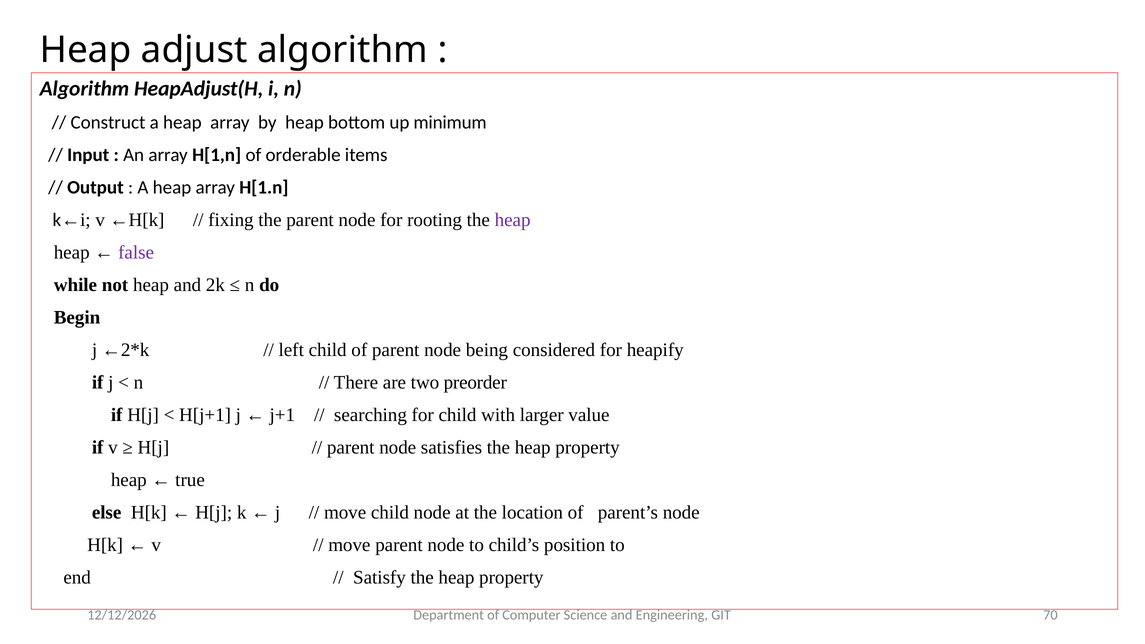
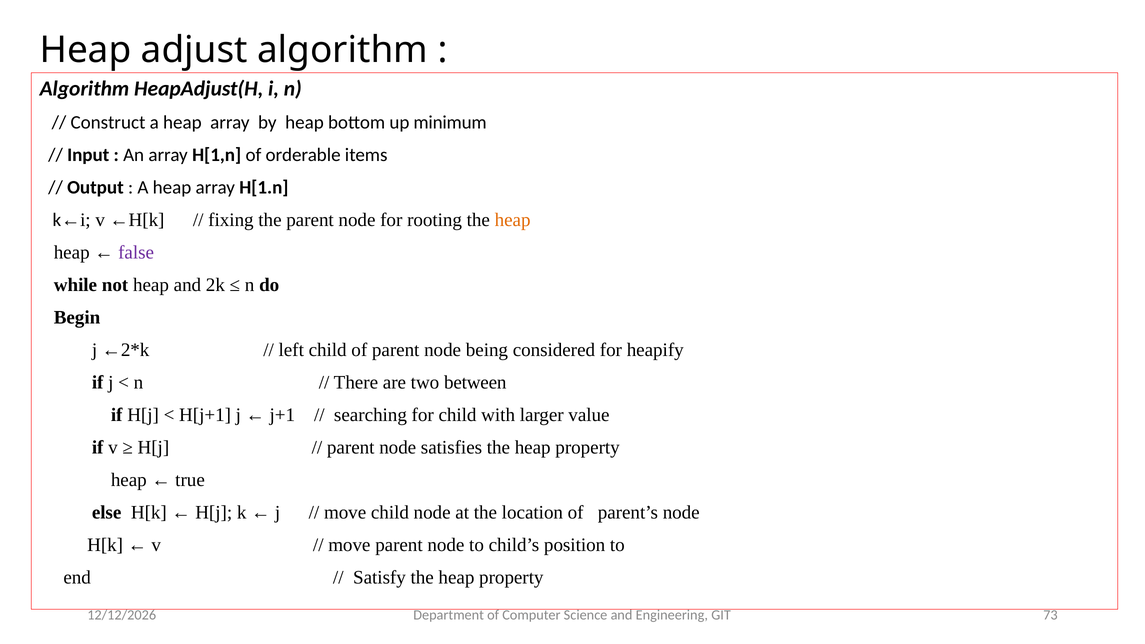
heap at (513, 220) colour: purple -> orange
preorder: preorder -> between
70: 70 -> 73
